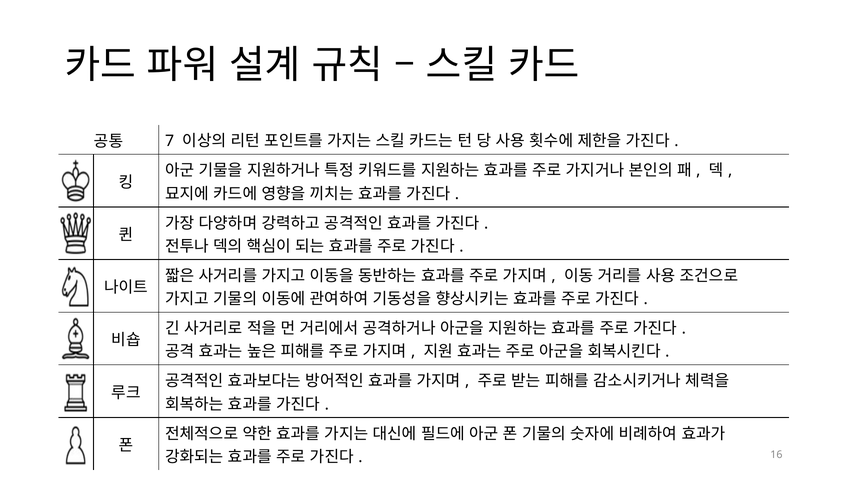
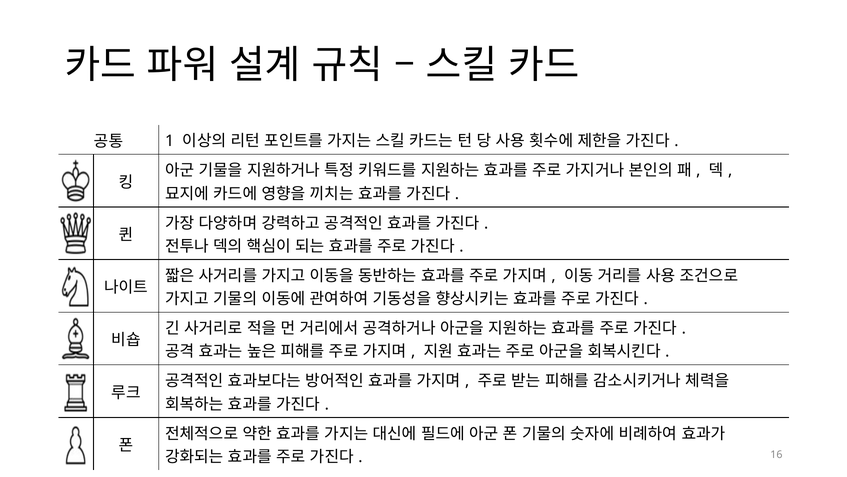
7: 7 -> 1
